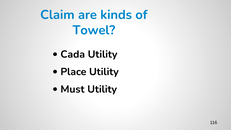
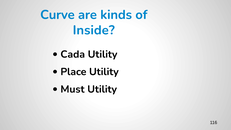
Claim: Claim -> Curve
Towel: Towel -> Inside
